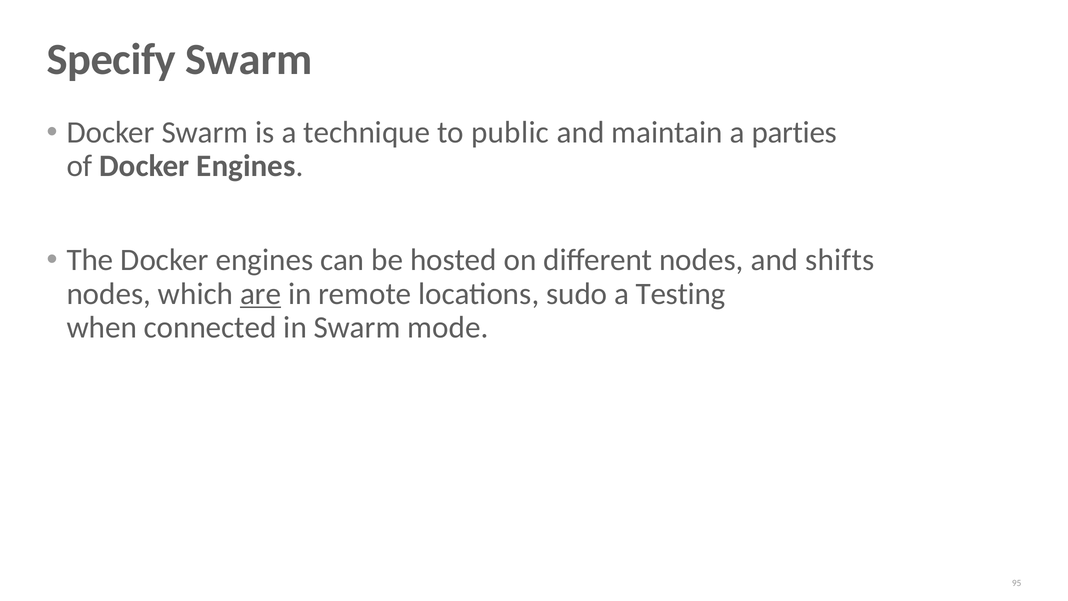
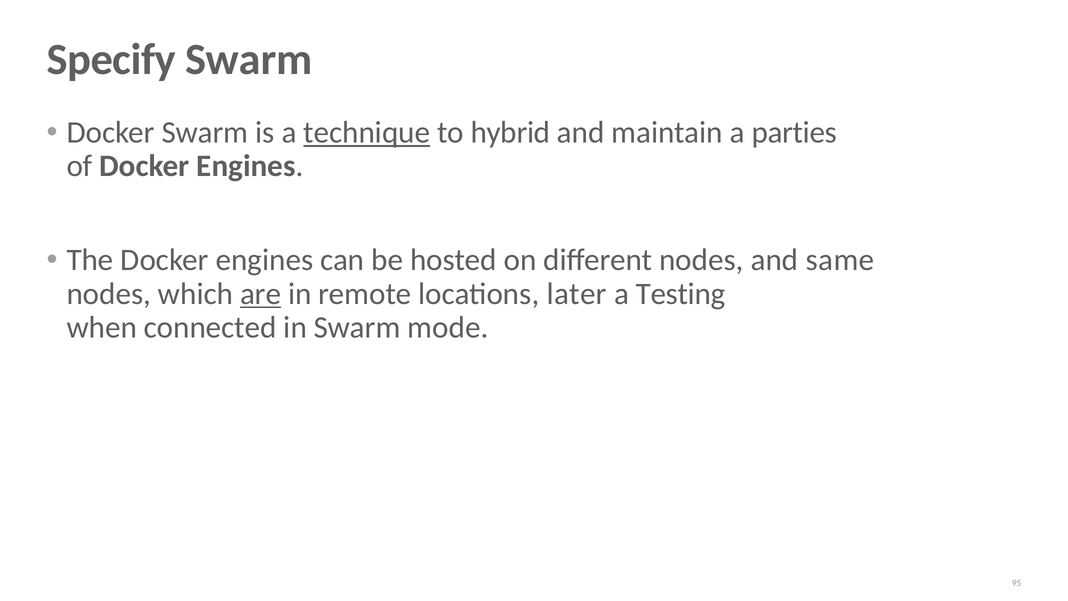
technique underline: none -> present
public: public -> hybrid
shifts: shifts -> same
sudo: sudo -> later
